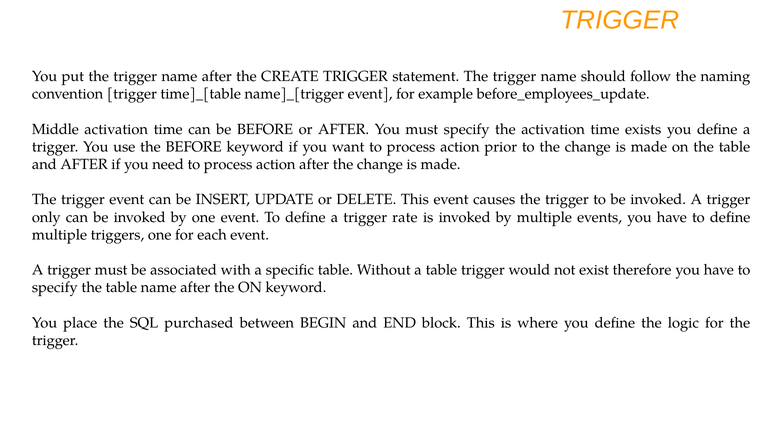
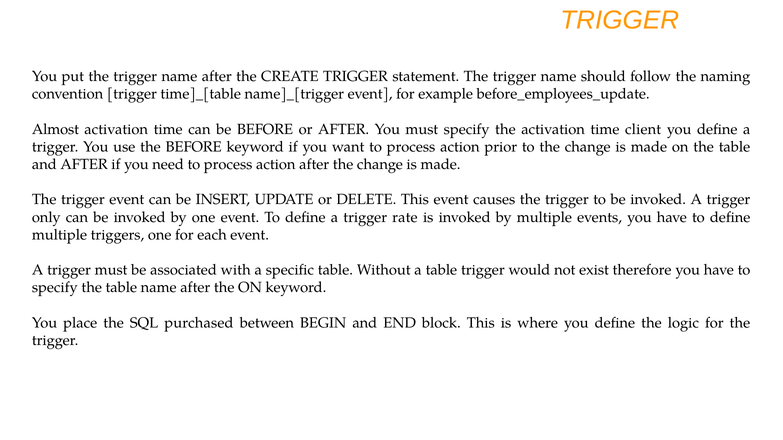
Middle: Middle -> Almost
exists: exists -> client
